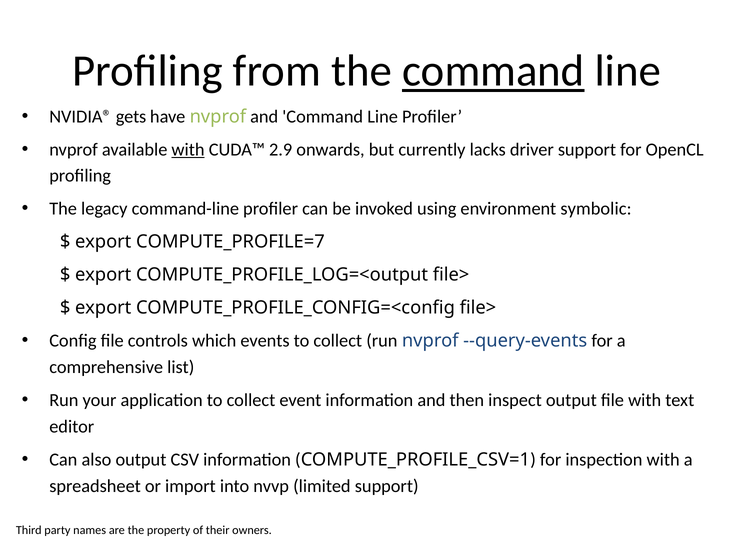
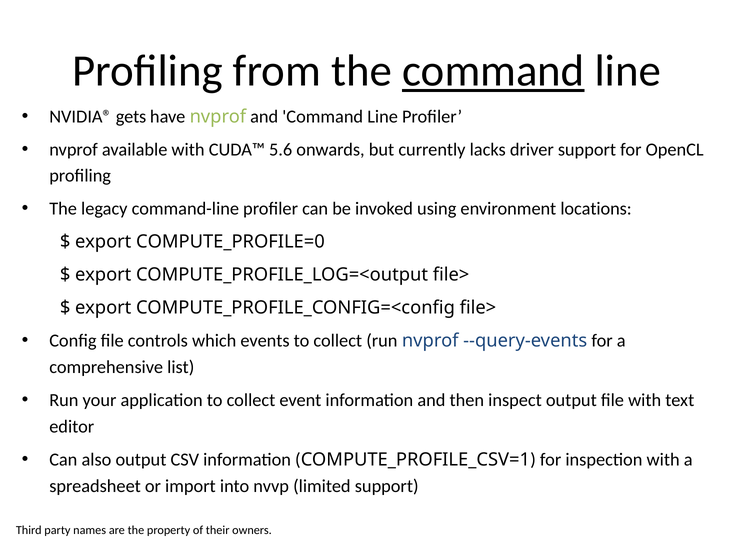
with at (188, 149) underline: present -> none
2.9: 2.9 -> 5.6
symbolic: symbolic -> locations
COMPUTE_PROFILE=7: COMPUTE_PROFILE=7 -> COMPUTE_PROFILE=0
